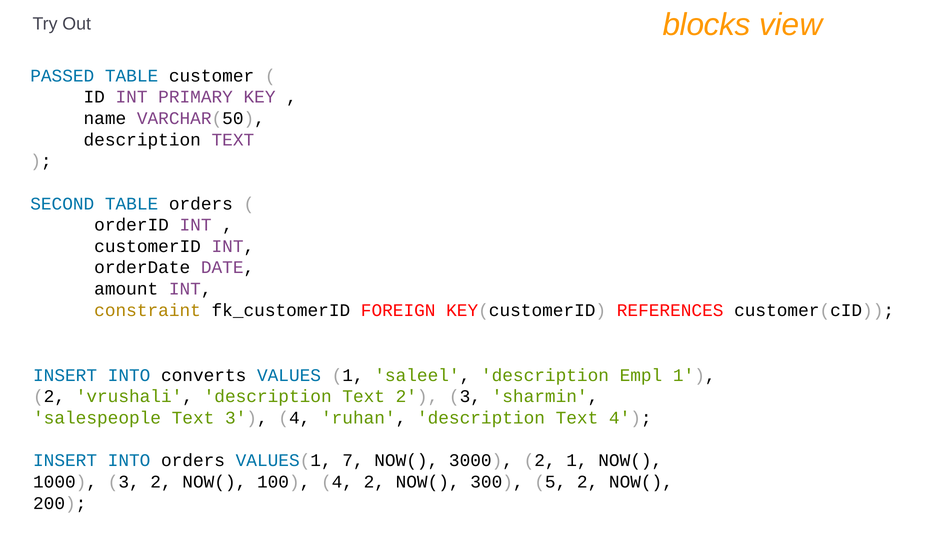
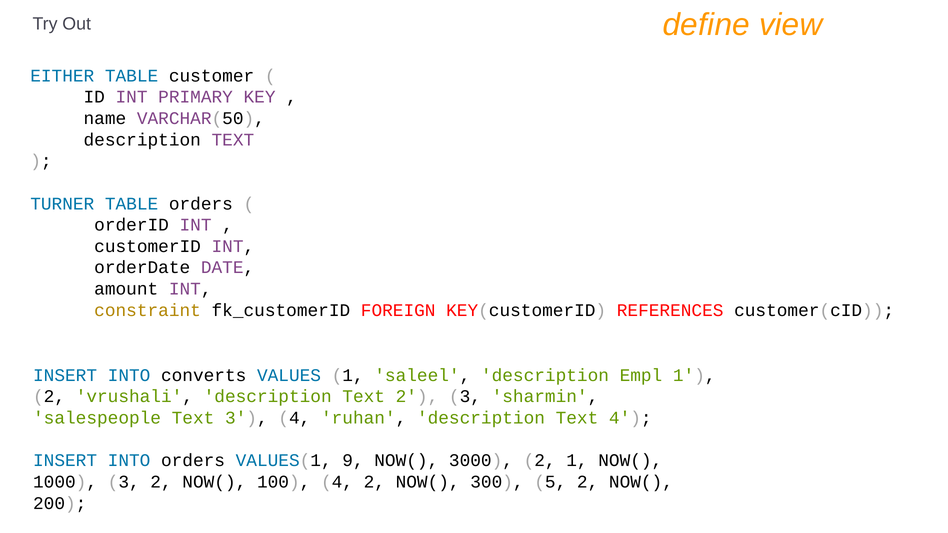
blocks: blocks -> define
PASSED: PASSED -> EITHER
SECOND: SECOND -> TURNER
7: 7 -> 9
